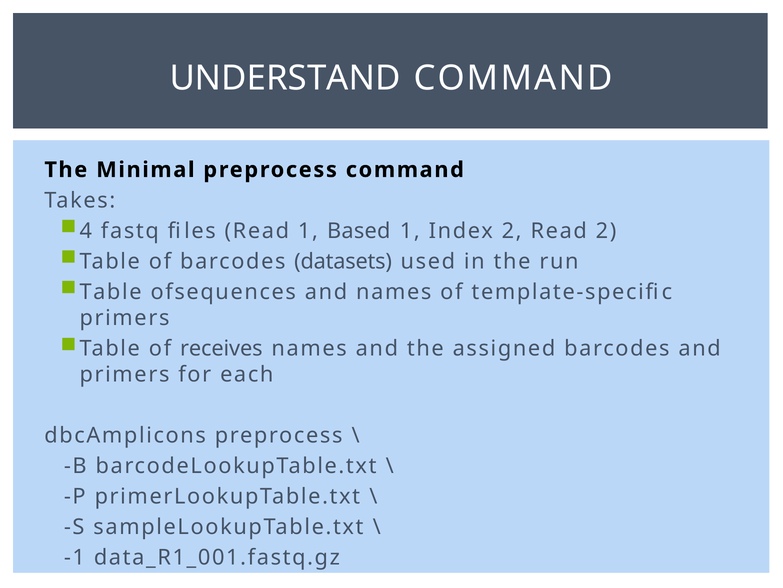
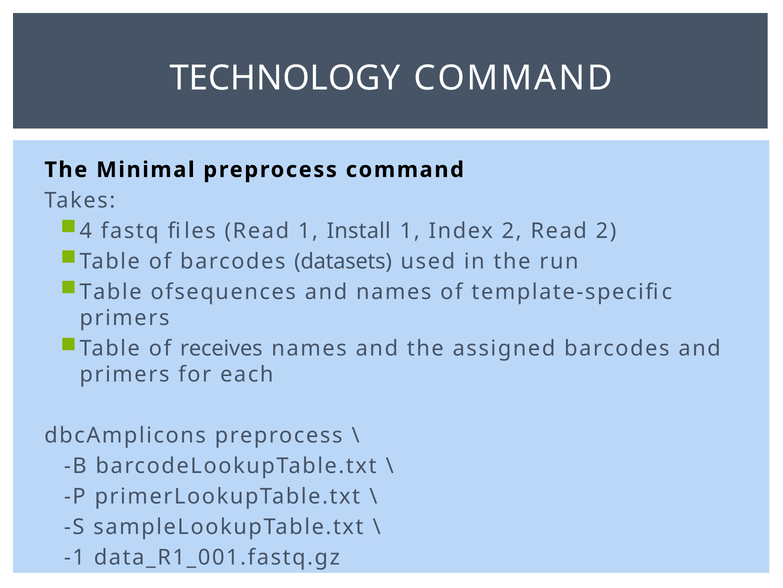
UNDERSTAND: UNDERSTAND -> TECHNOLOGY
Based: Based -> Install
